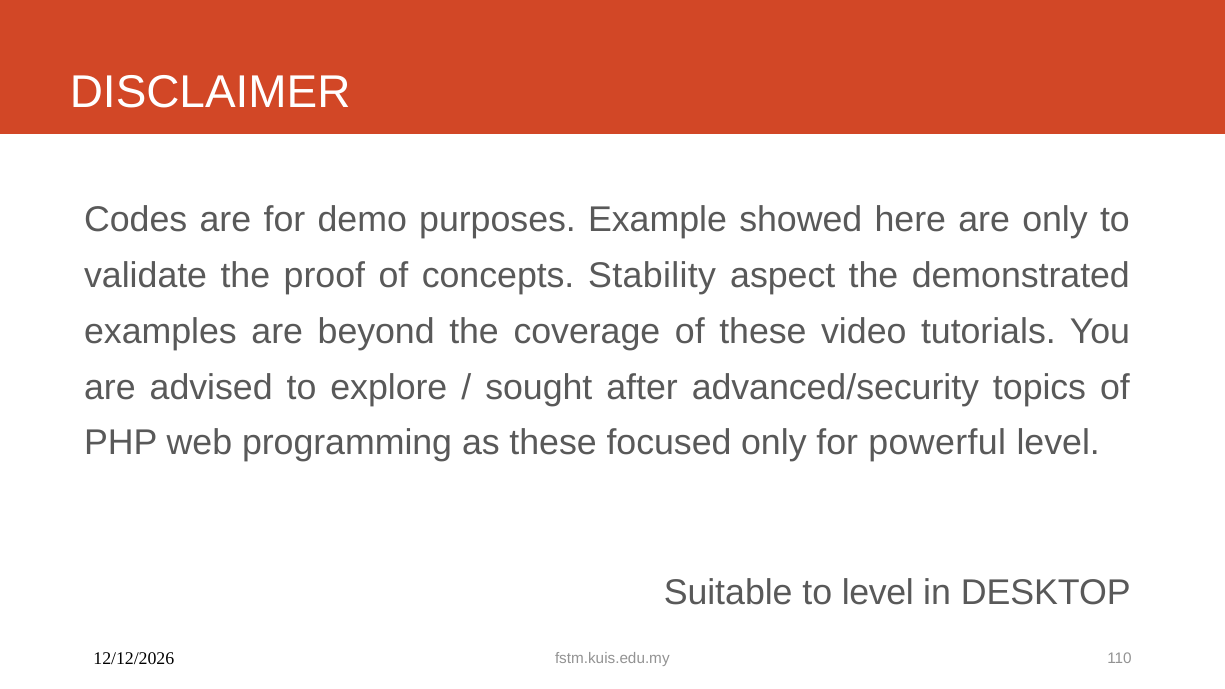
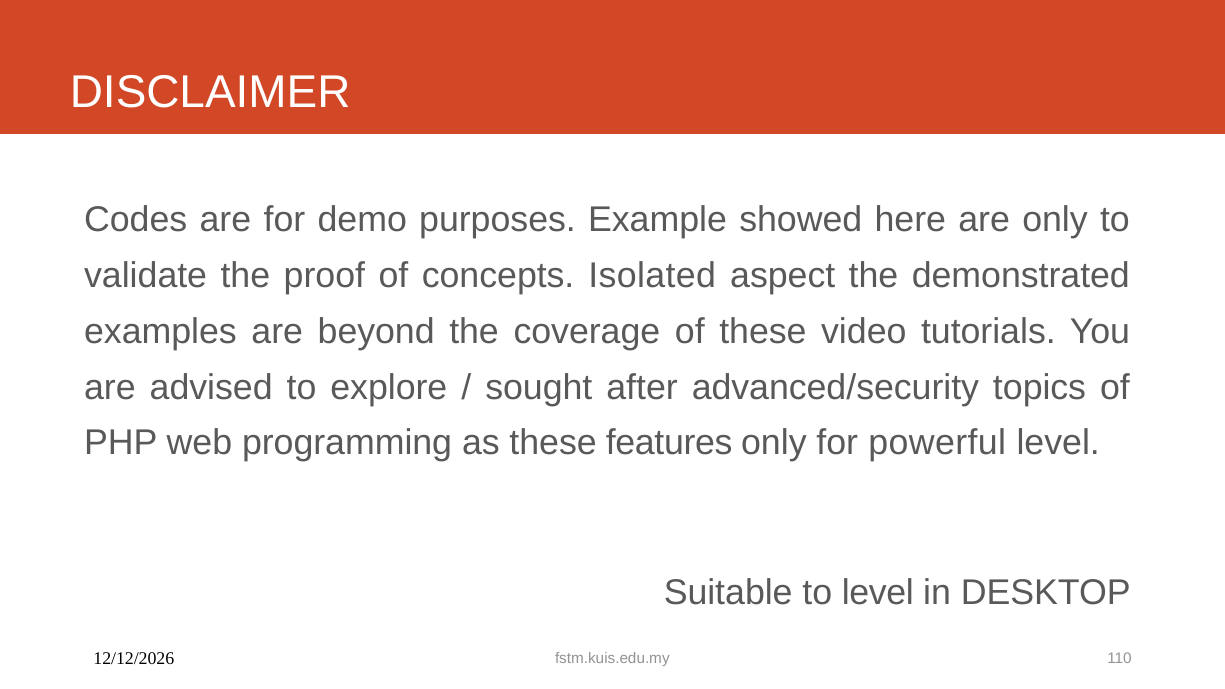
Stability: Stability -> Isolated
focused: focused -> features
